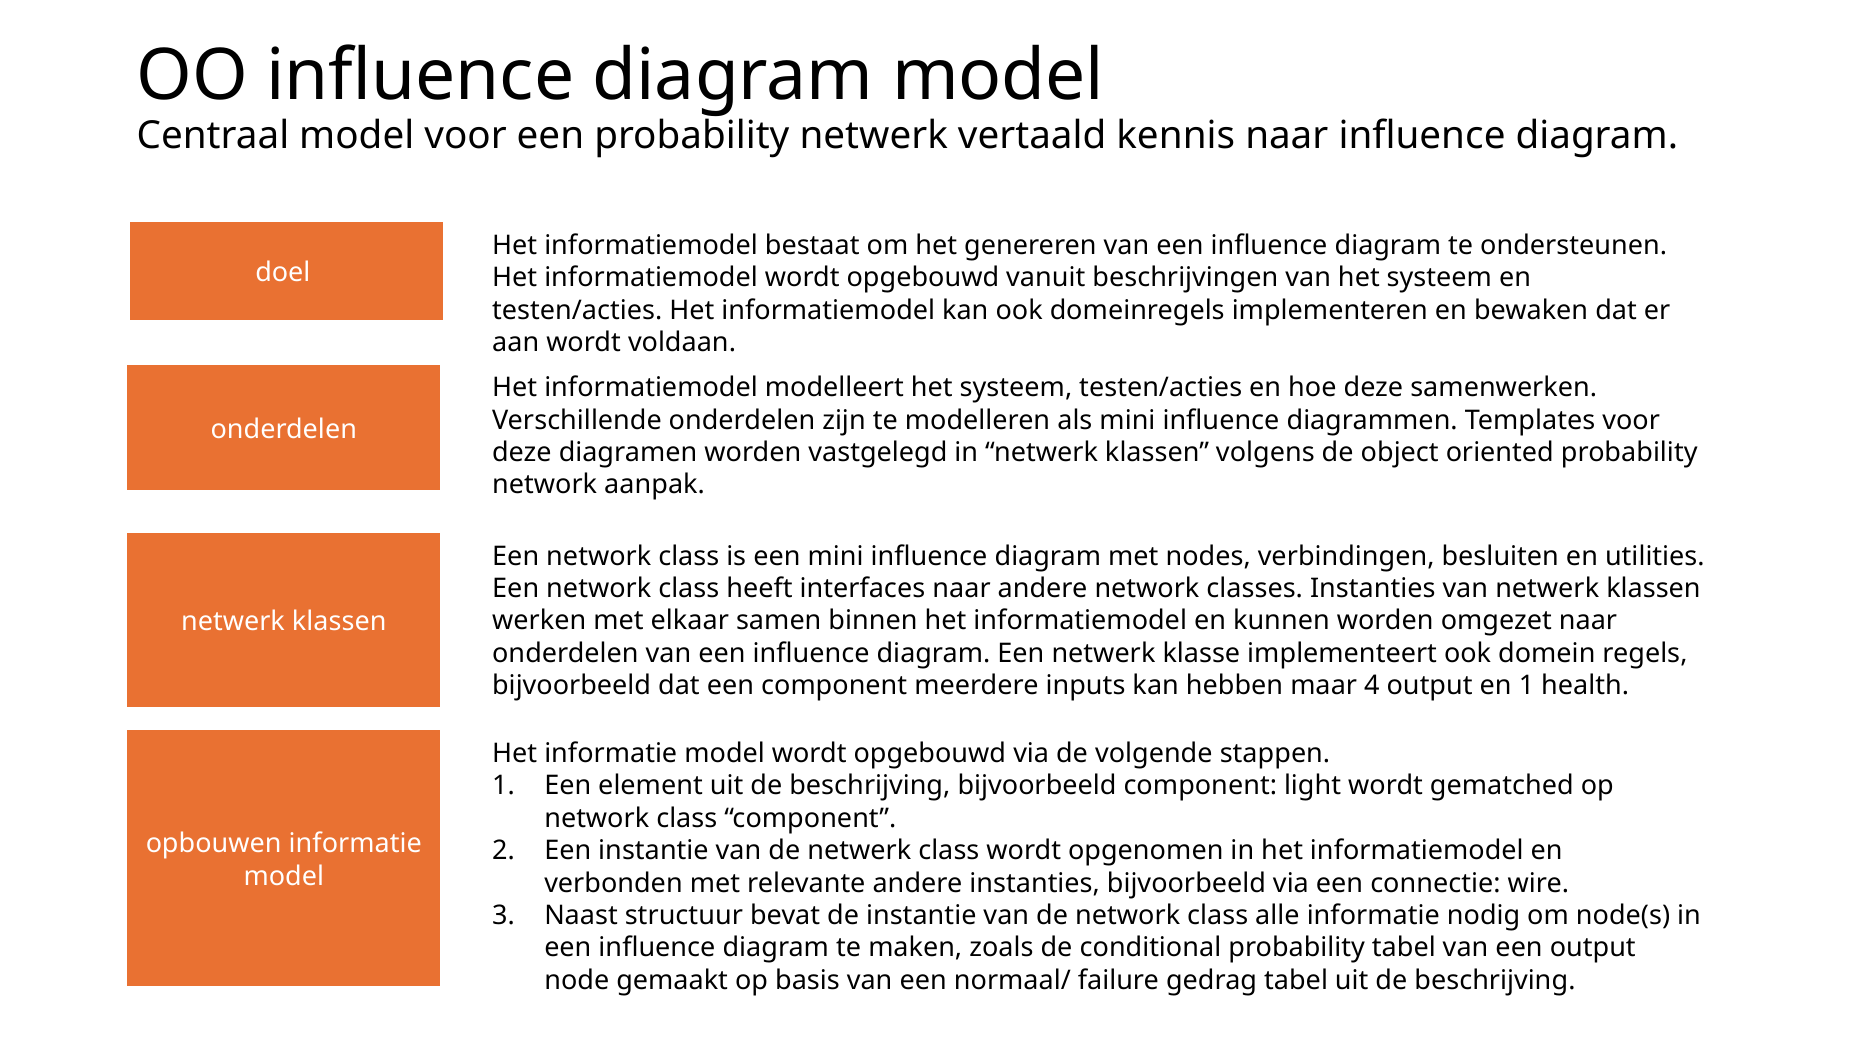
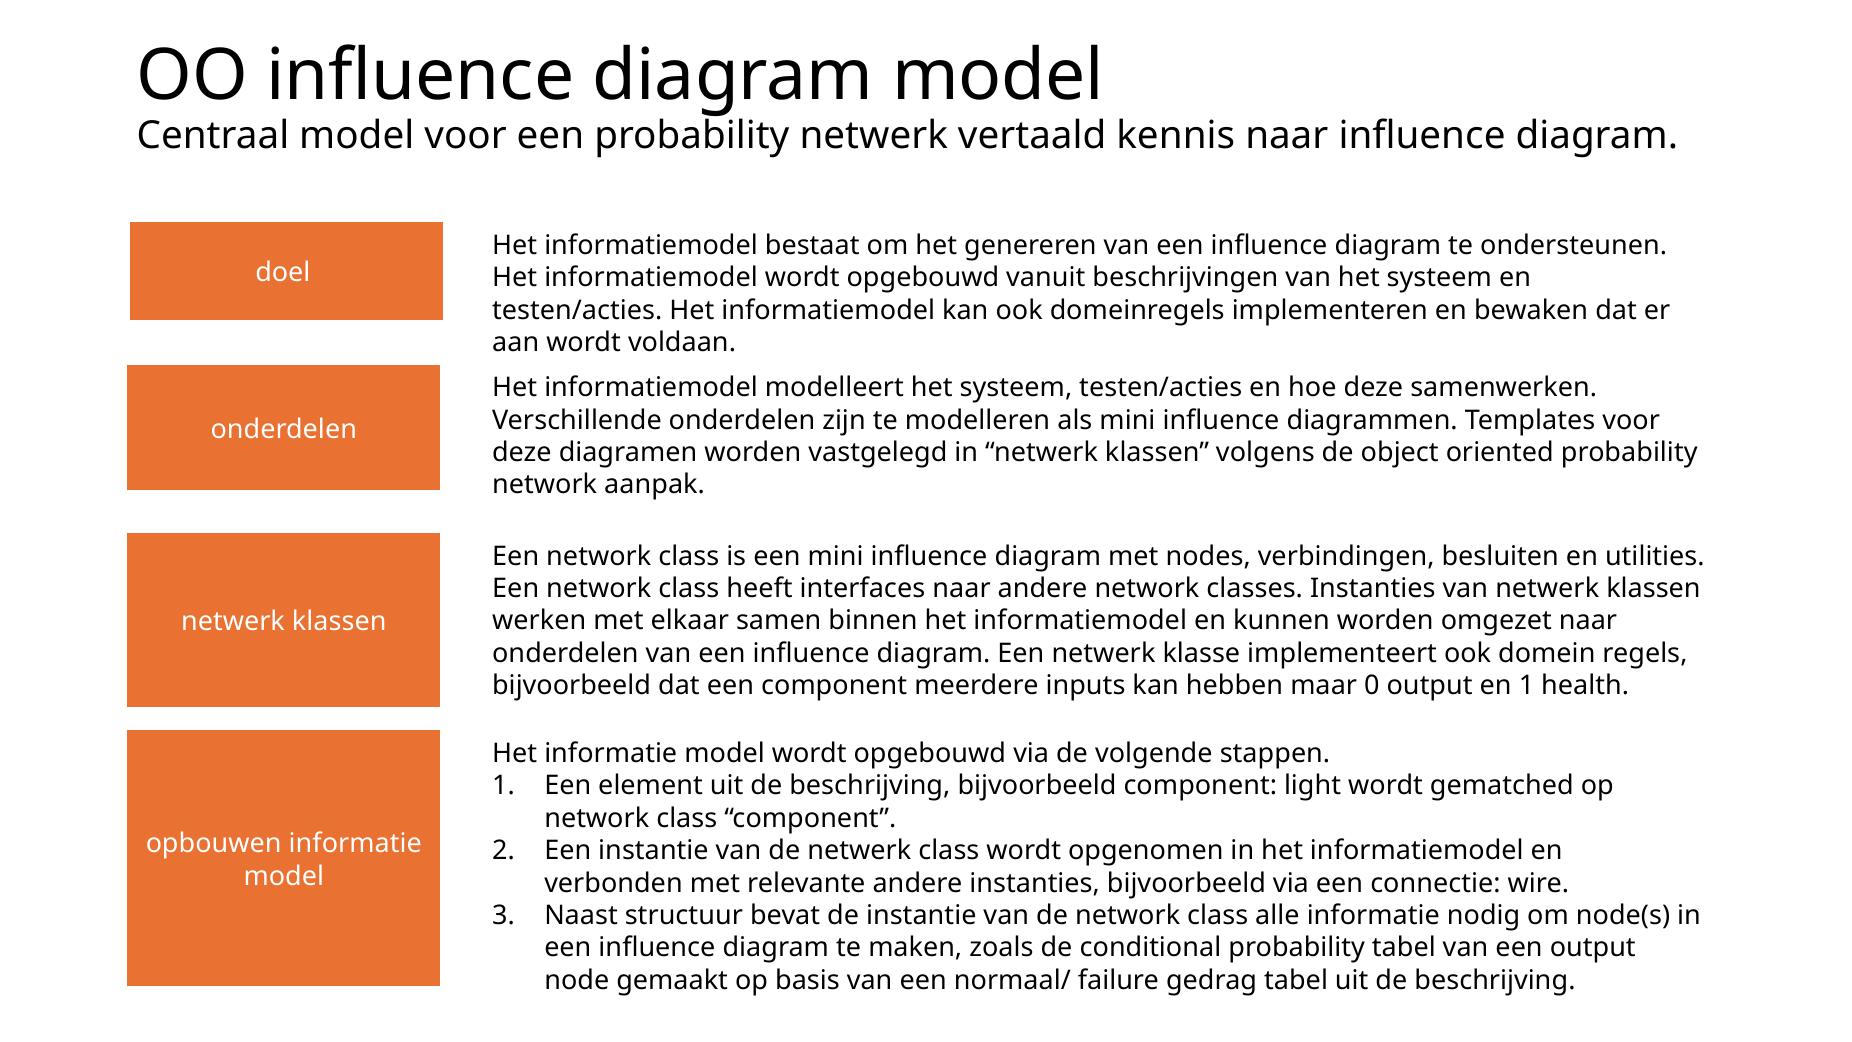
4: 4 -> 0
